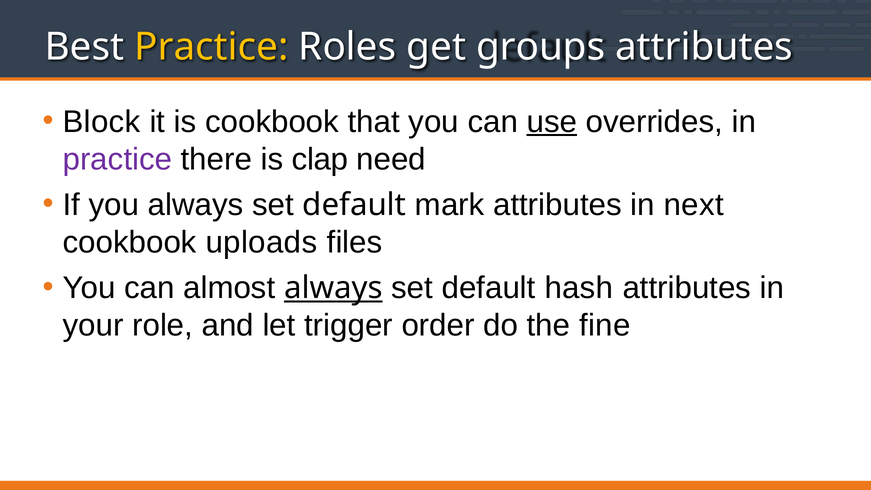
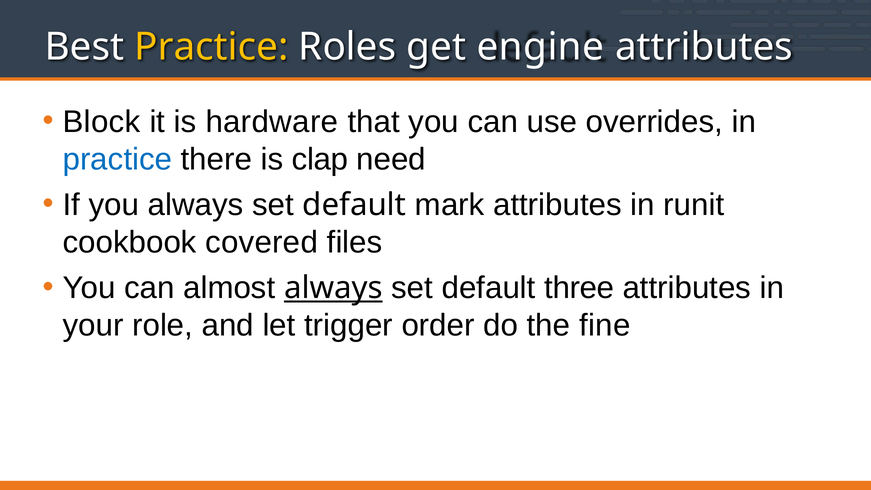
groups: groups -> engine
is cookbook: cookbook -> hardware
use underline: present -> none
practice at (117, 159) colour: purple -> blue
next: next -> runit
uploads: uploads -> covered
hash: hash -> three
